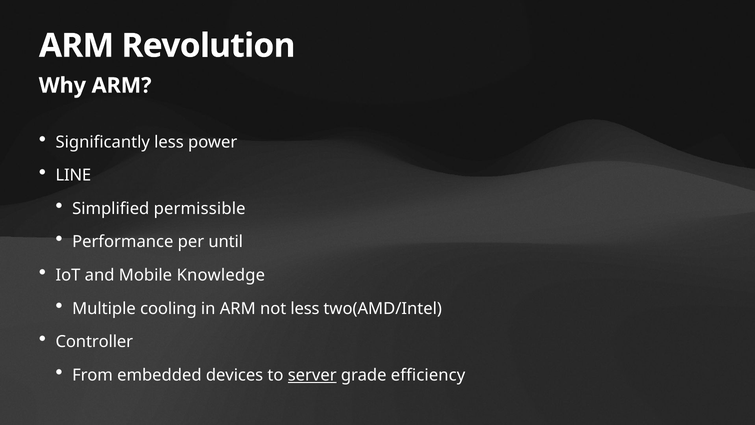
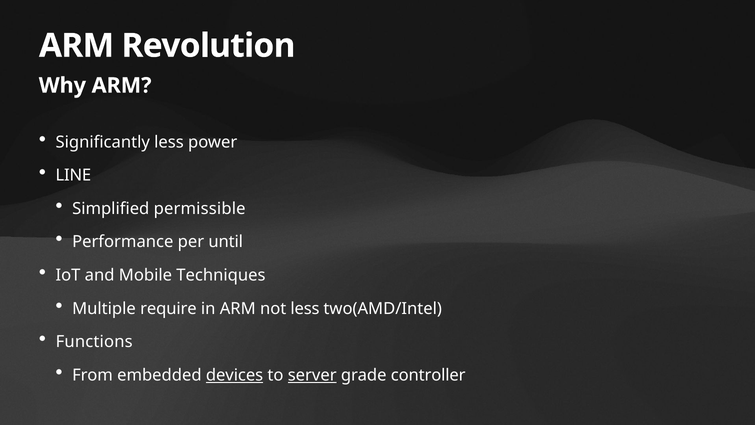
Knowledge: Knowledge -> Techniques
cooling: cooling -> require
Controller: Controller -> Functions
devices underline: none -> present
efficiency: efficiency -> controller
